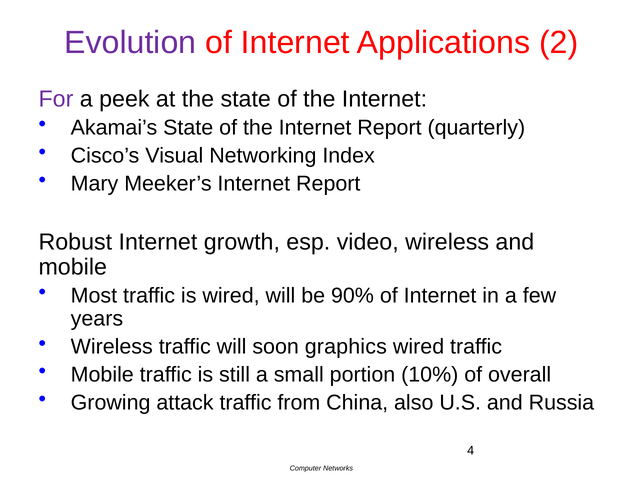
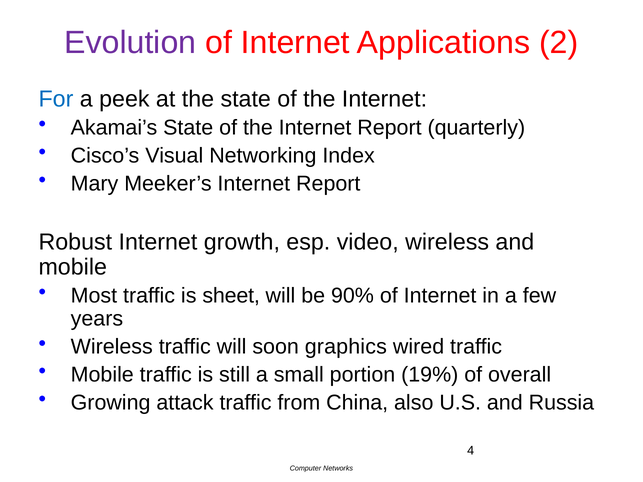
For colour: purple -> blue
is wired: wired -> sheet
10%: 10% -> 19%
